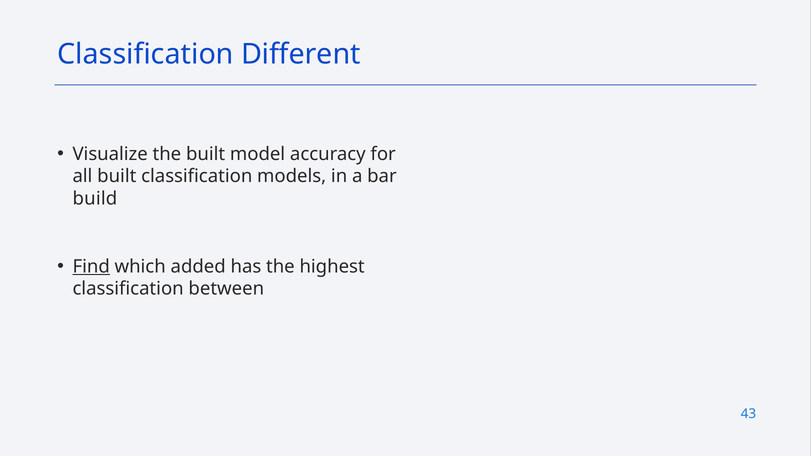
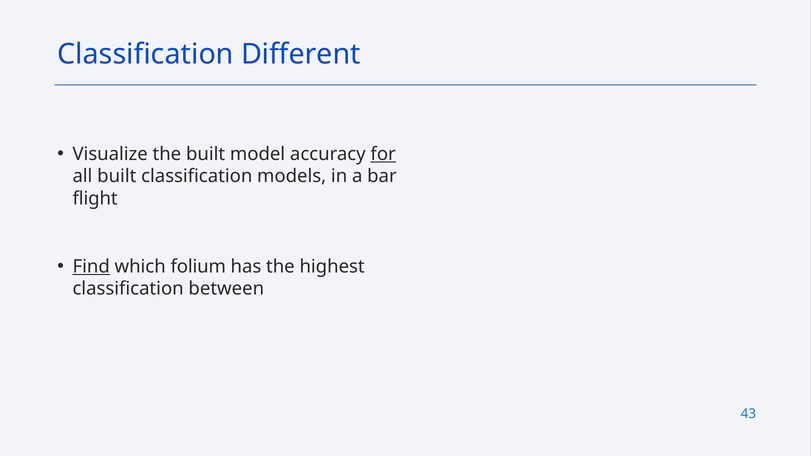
for underline: none -> present
build: build -> flight
added: added -> folium
